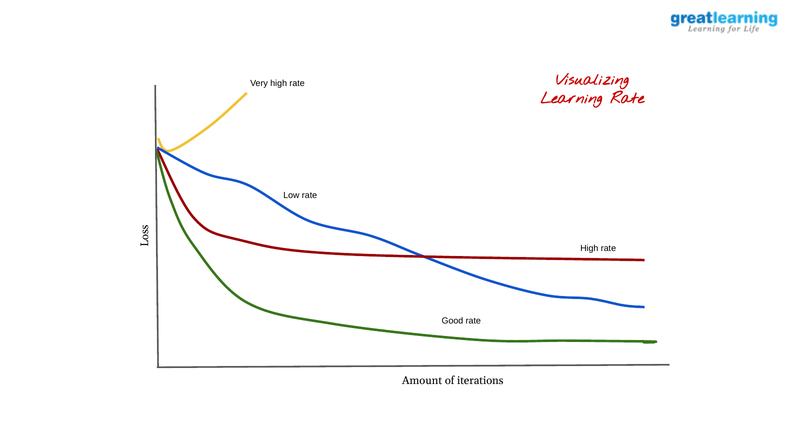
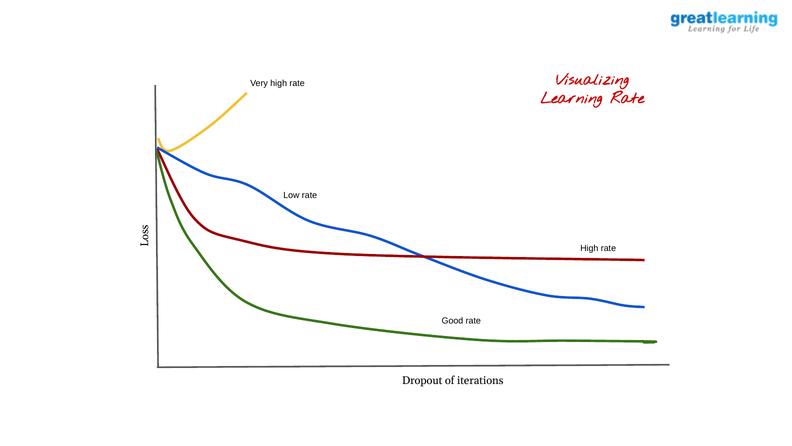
Amount: Amount -> Dropout
